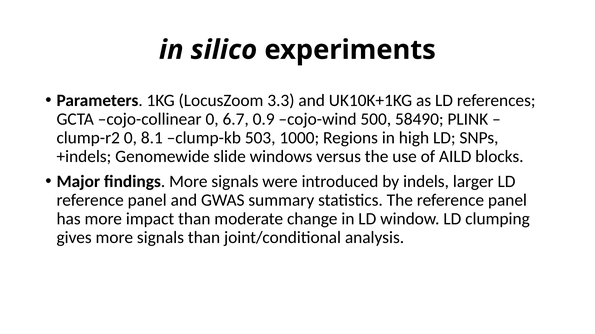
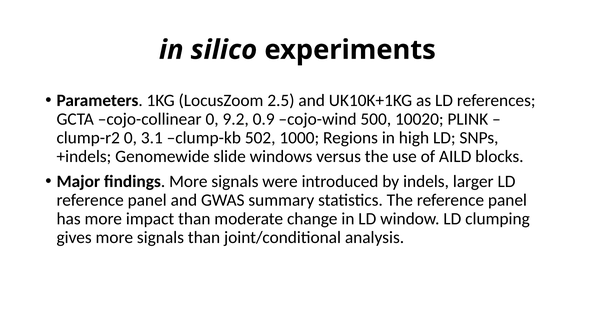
3.3: 3.3 -> 2.5
6.7: 6.7 -> 9.2
58490: 58490 -> 10020
8.1: 8.1 -> 3.1
503: 503 -> 502
